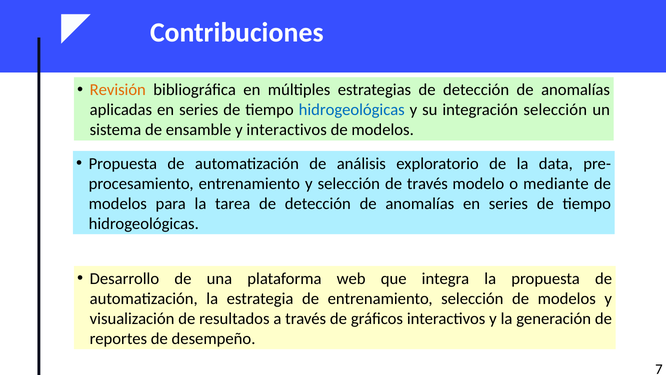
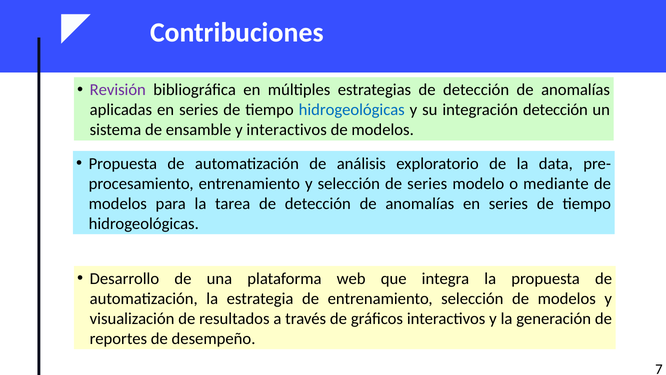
Revisión colour: orange -> purple
integración selección: selección -> detección
de través: través -> series
